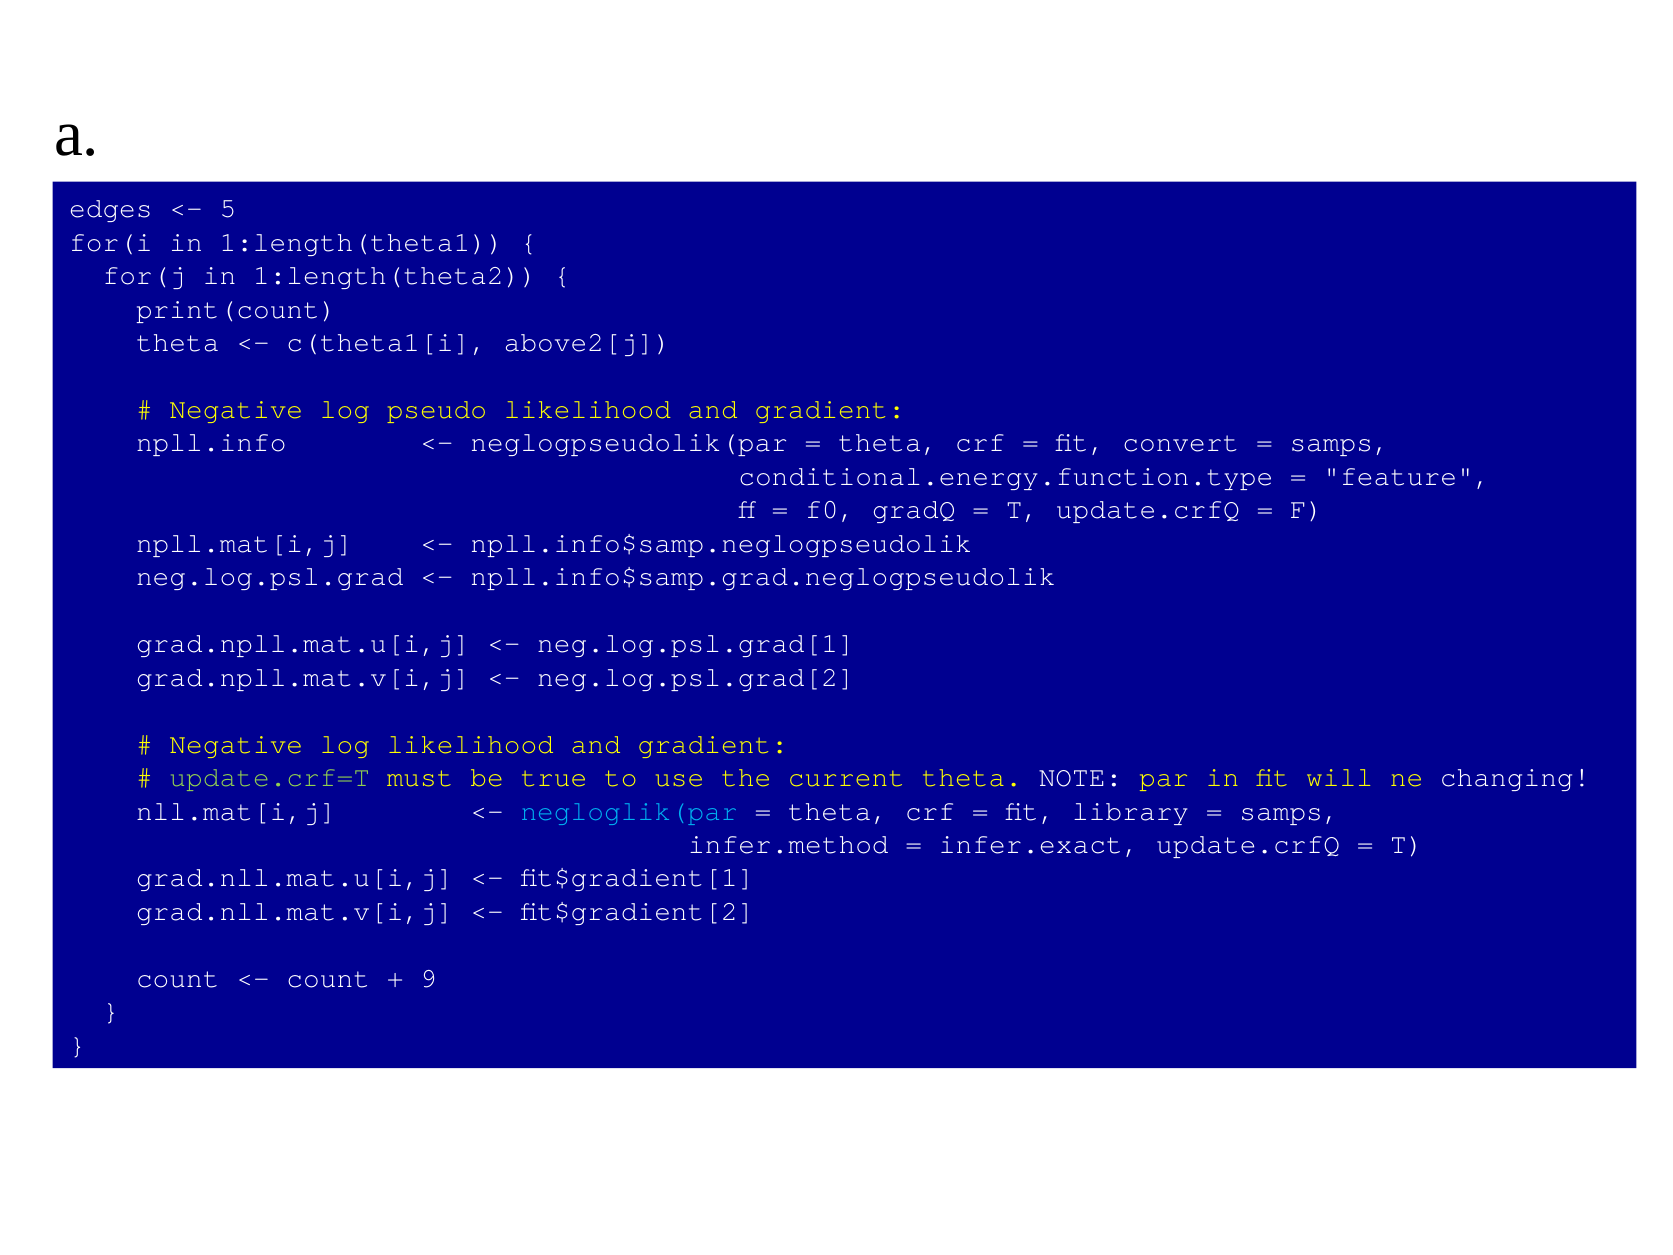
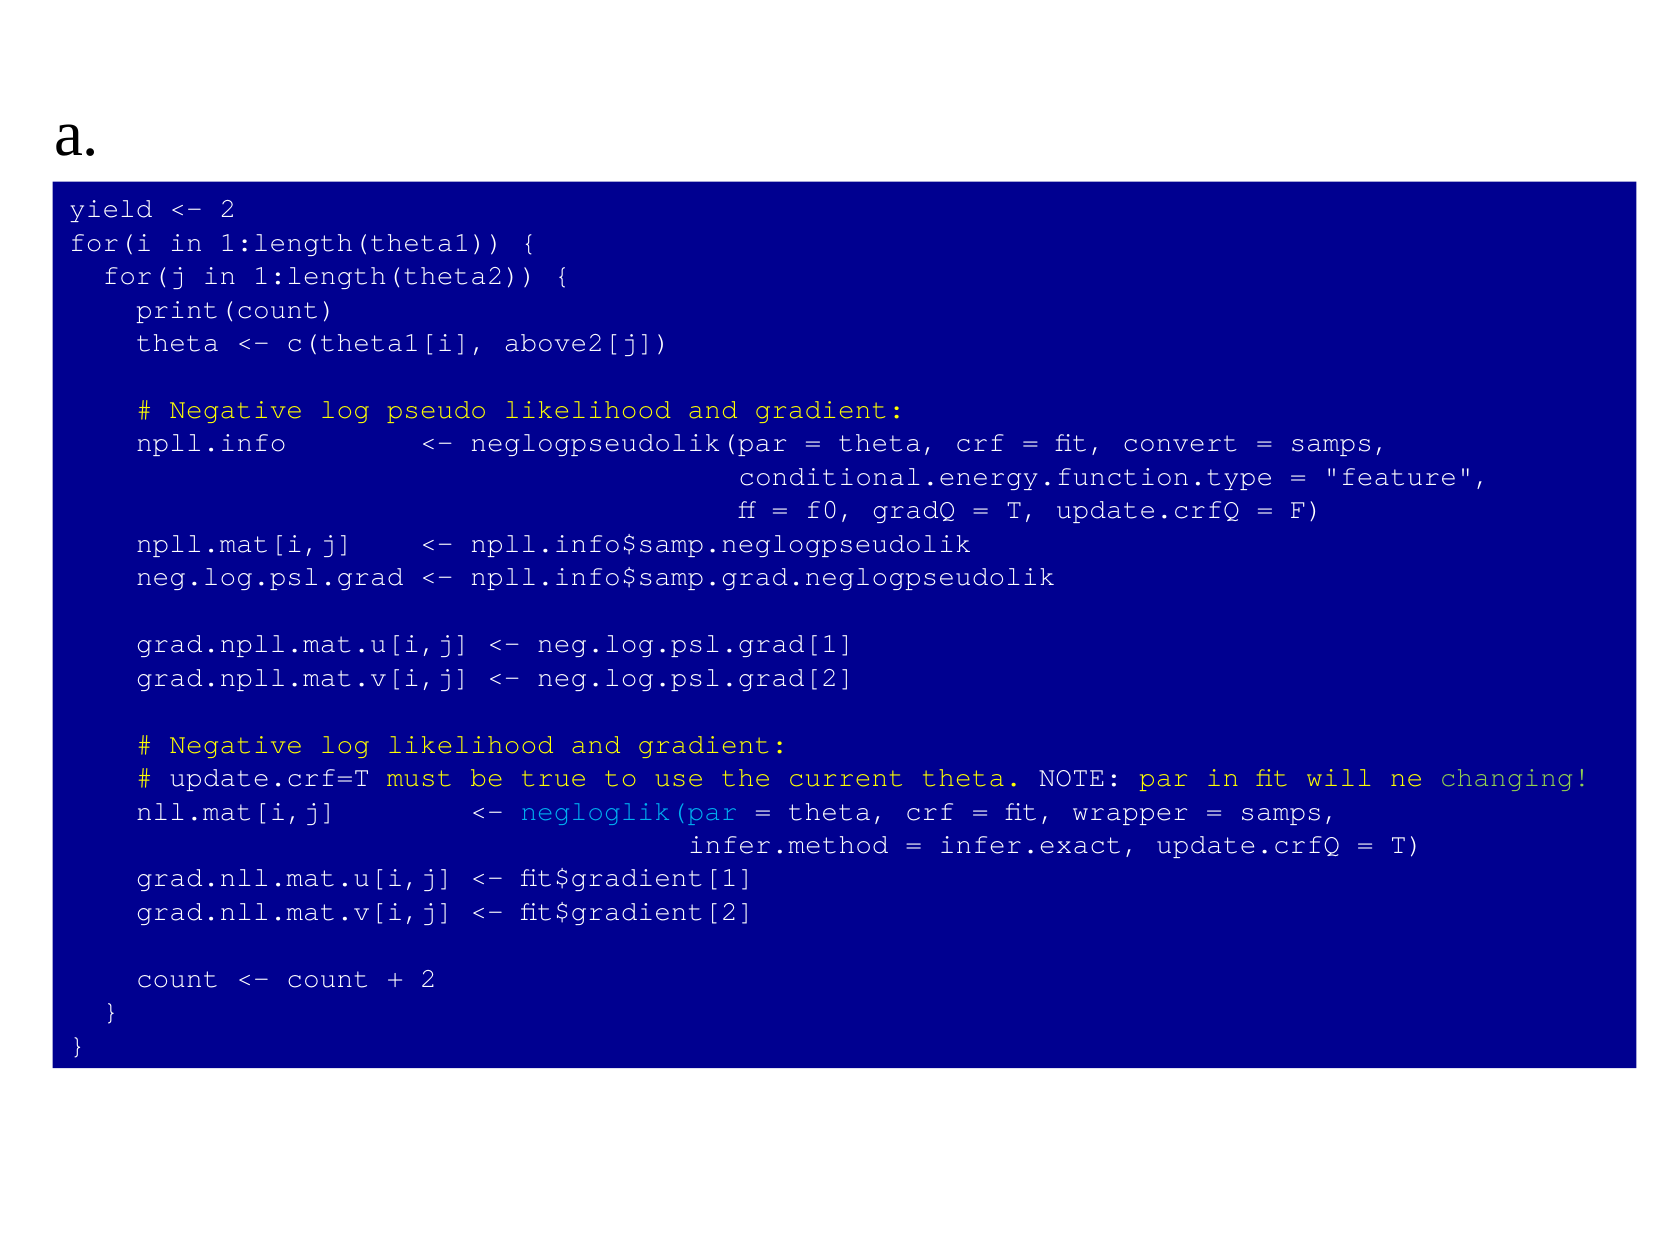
edges: edges -> yield
5 at (228, 208): 5 -> 2
update.crf=T colour: light green -> white
changing colour: white -> light green
library: library -> wrapper
9 at (429, 978): 9 -> 2
